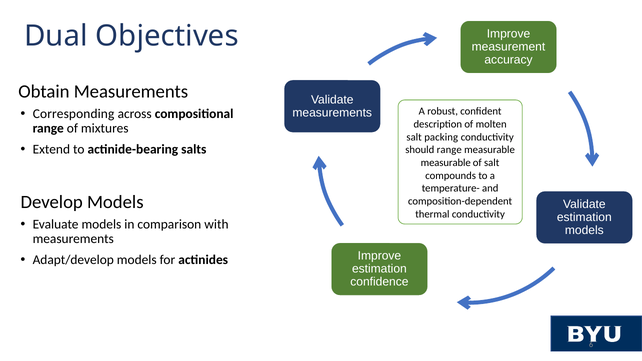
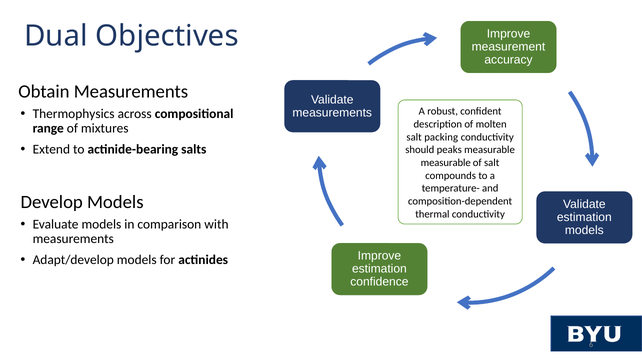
Corresponding: Corresponding -> Thermophysics
should range: range -> peaks
